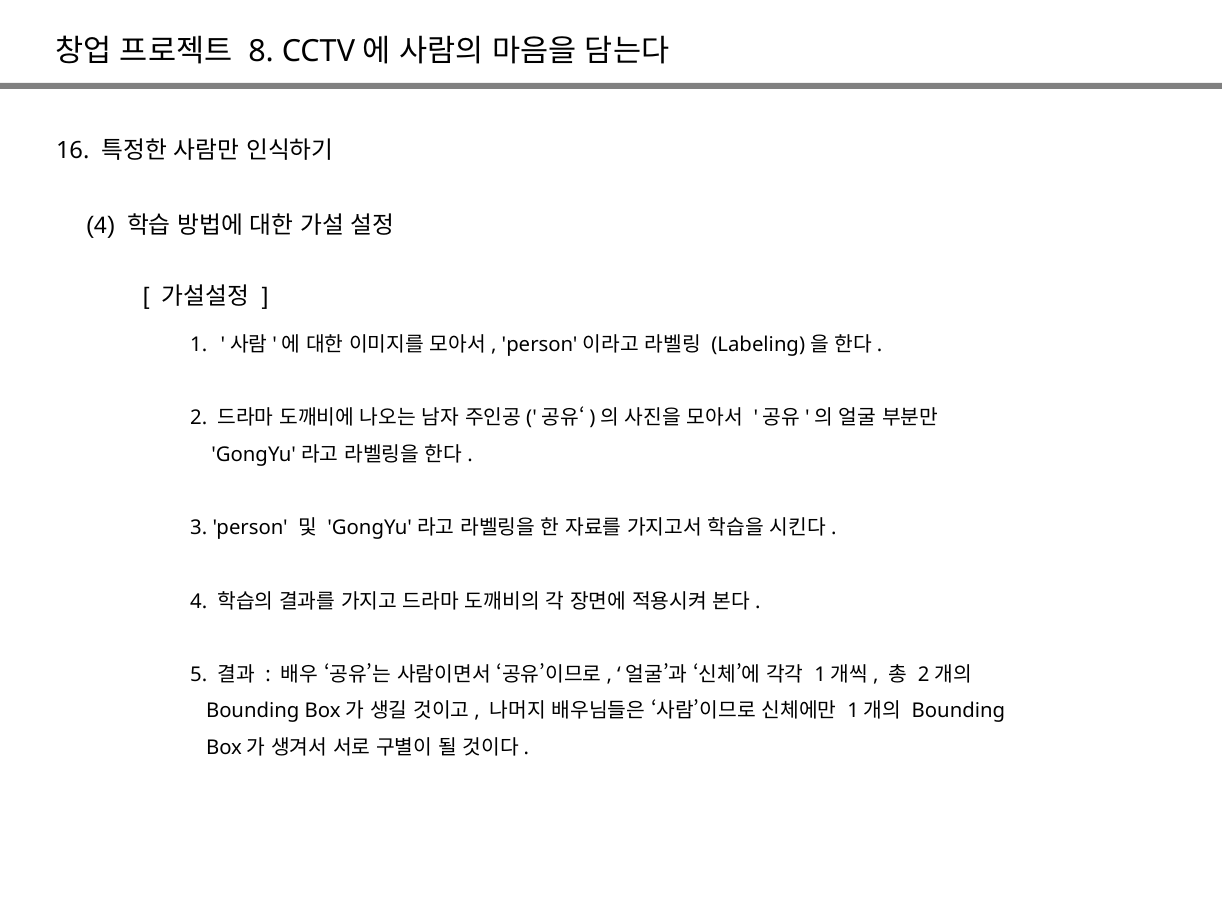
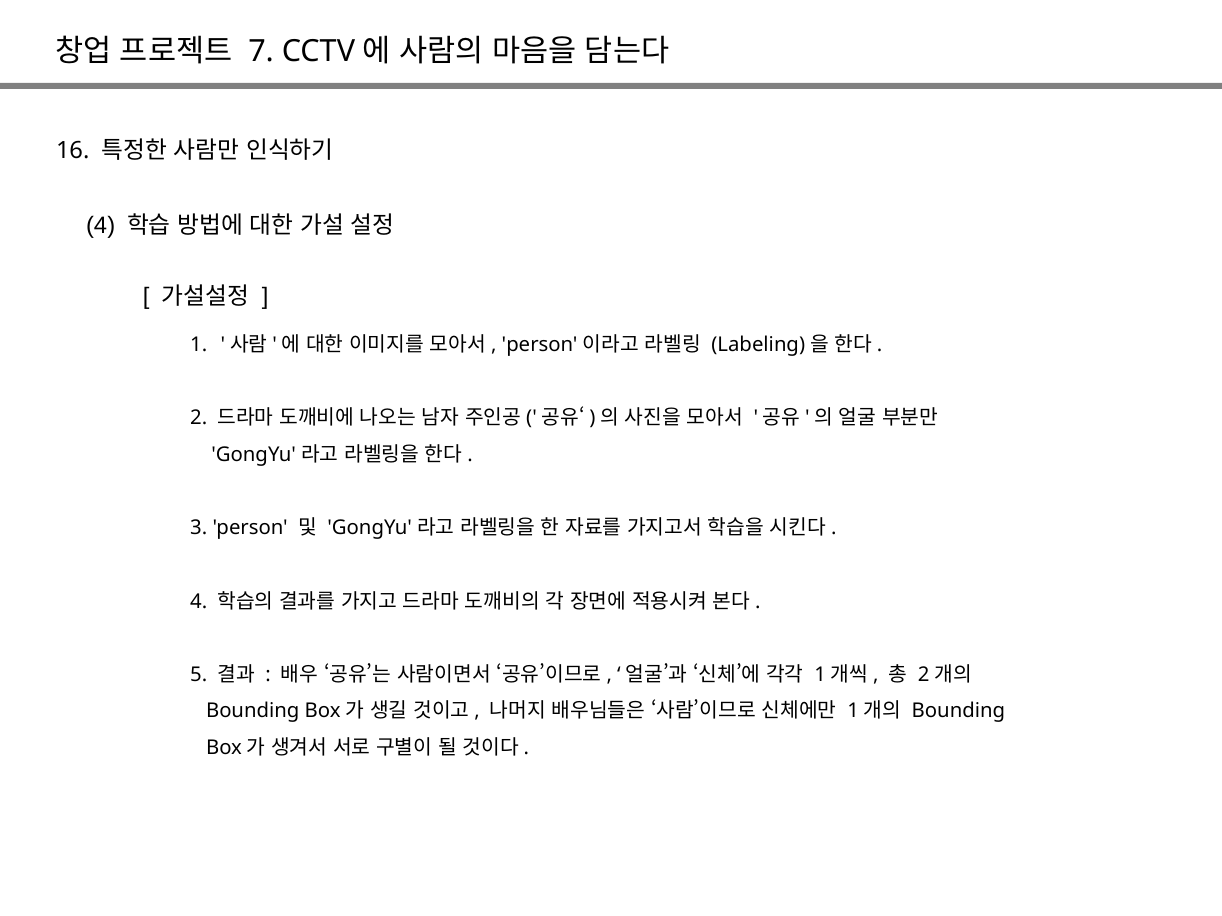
8: 8 -> 7
